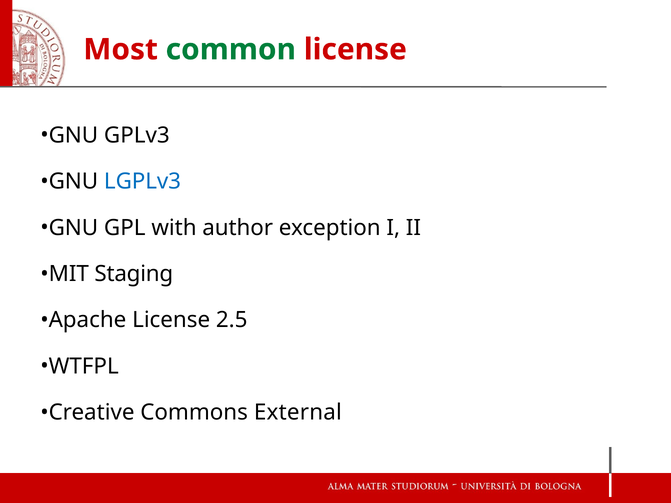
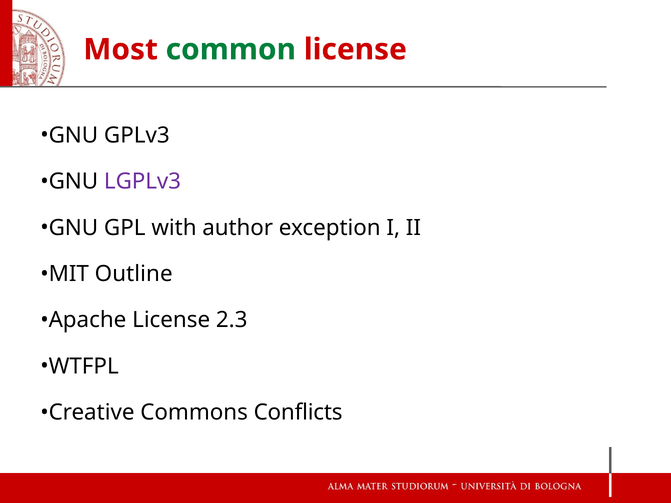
LGPLv3 colour: blue -> purple
Staging: Staging -> Outline
2.5: 2.5 -> 2.3
External: External -> Conflicts
